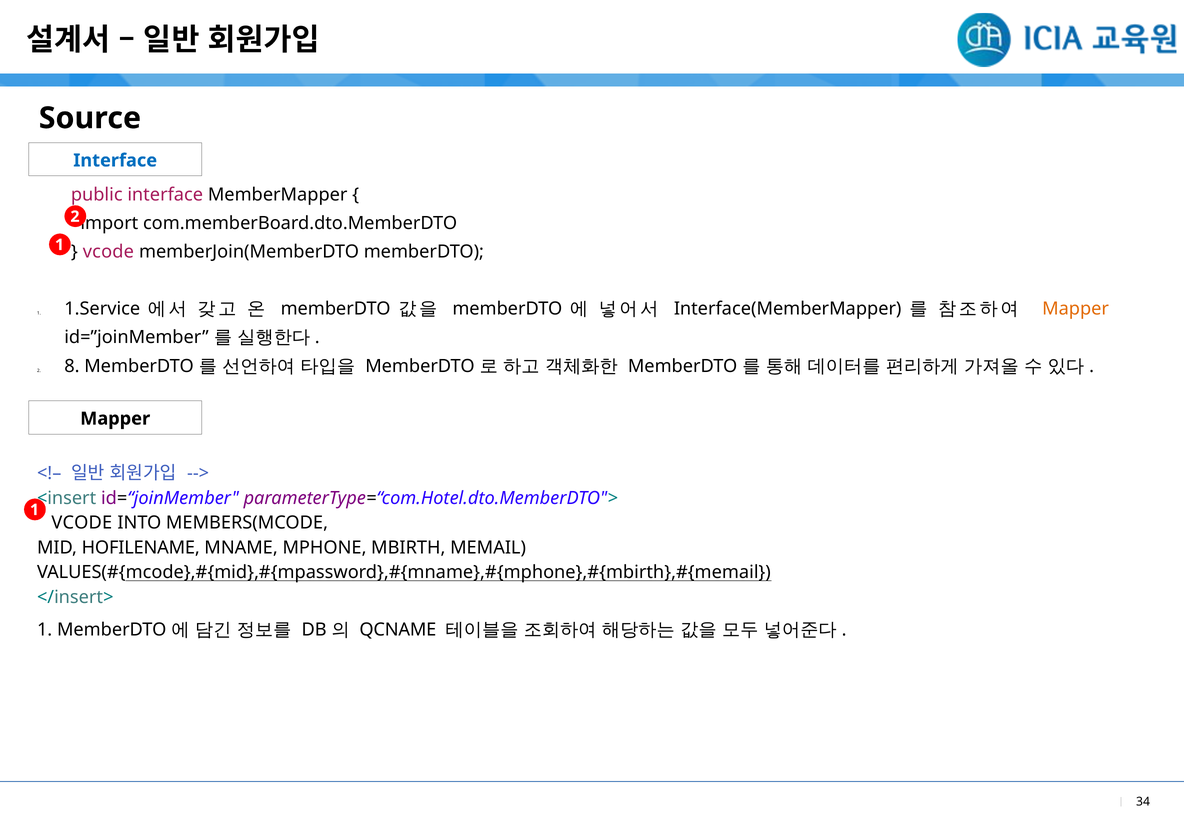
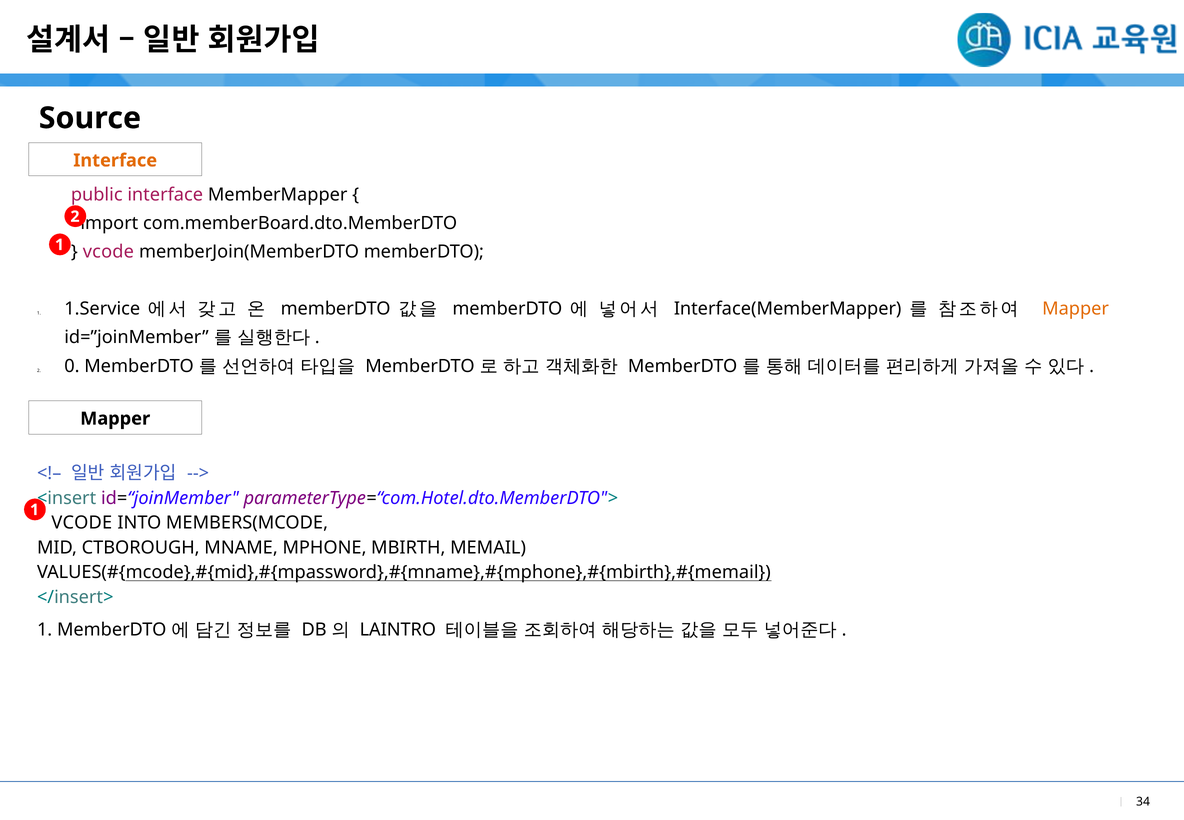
Interface at (115, 160) colour: blue -> orange
8: 8 -> 0
HOFILENAME: HOFILENAME -> CTBOROUGH
QCNAME: QCNAME -> LAINTRO
